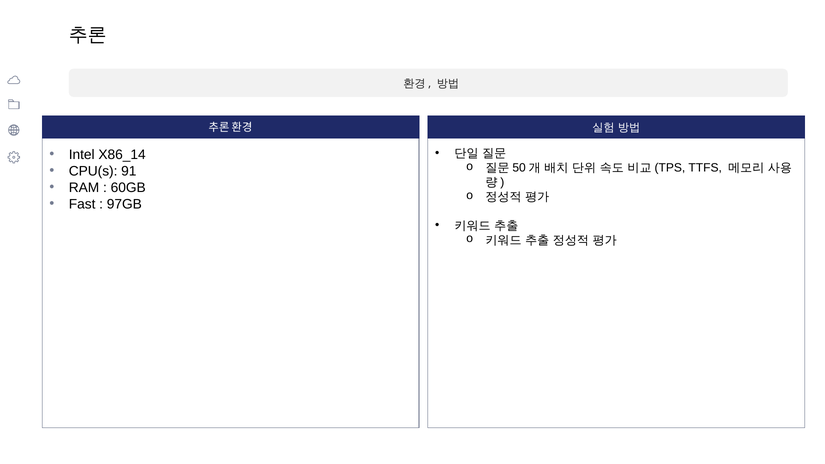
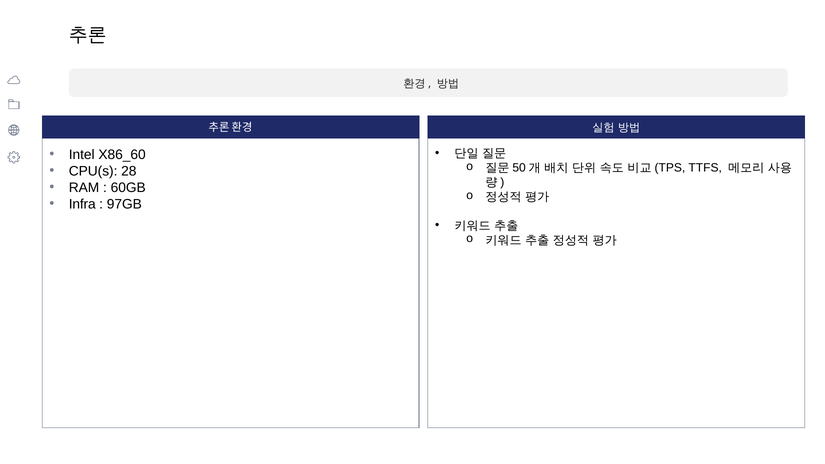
X86_14: X86_14 -> X86_60
91: 91 -> 28
Fast: Fast -> Infra
